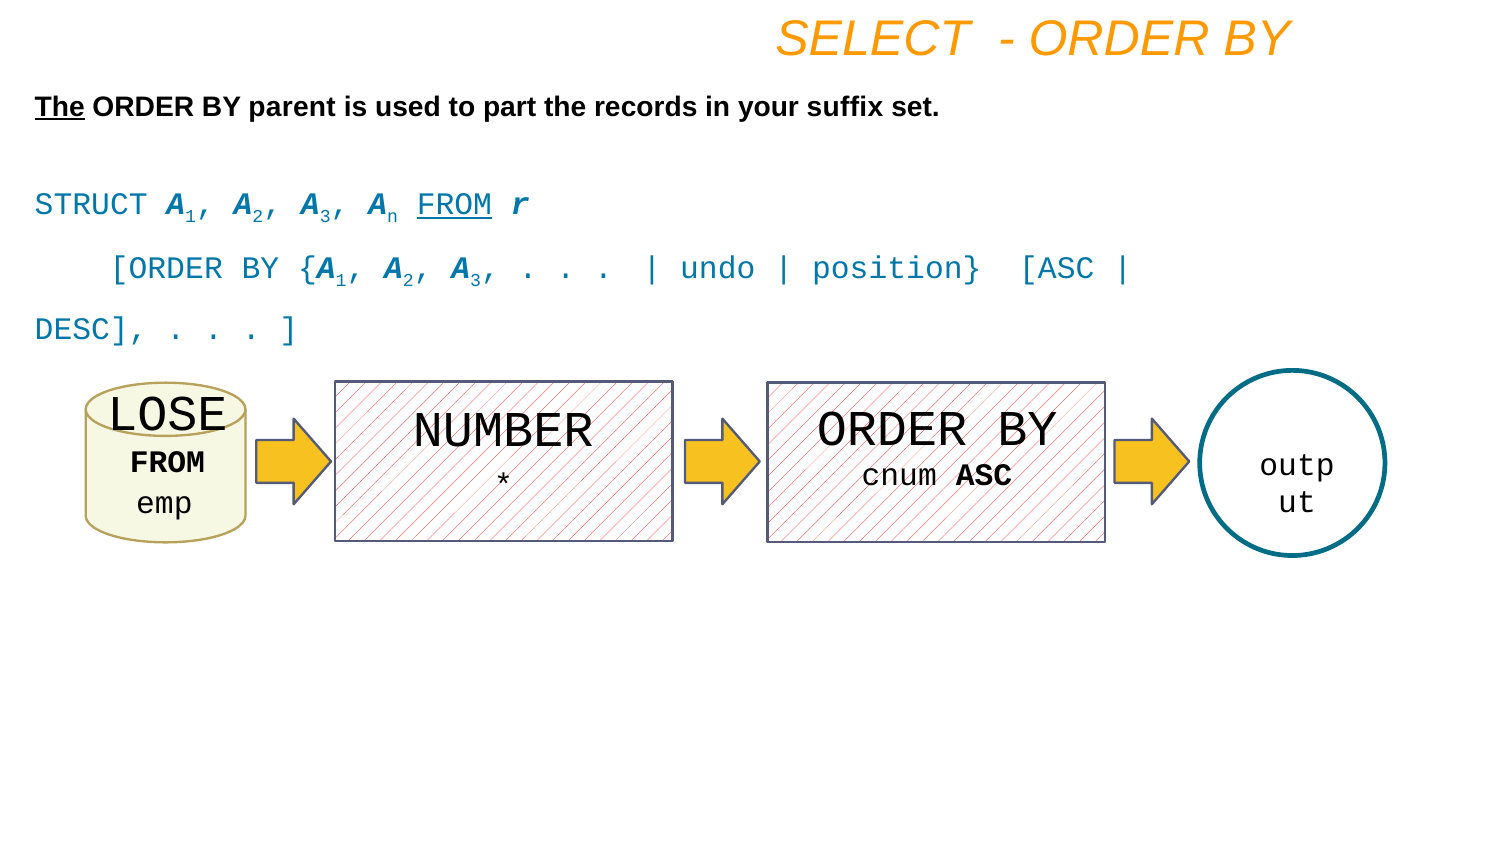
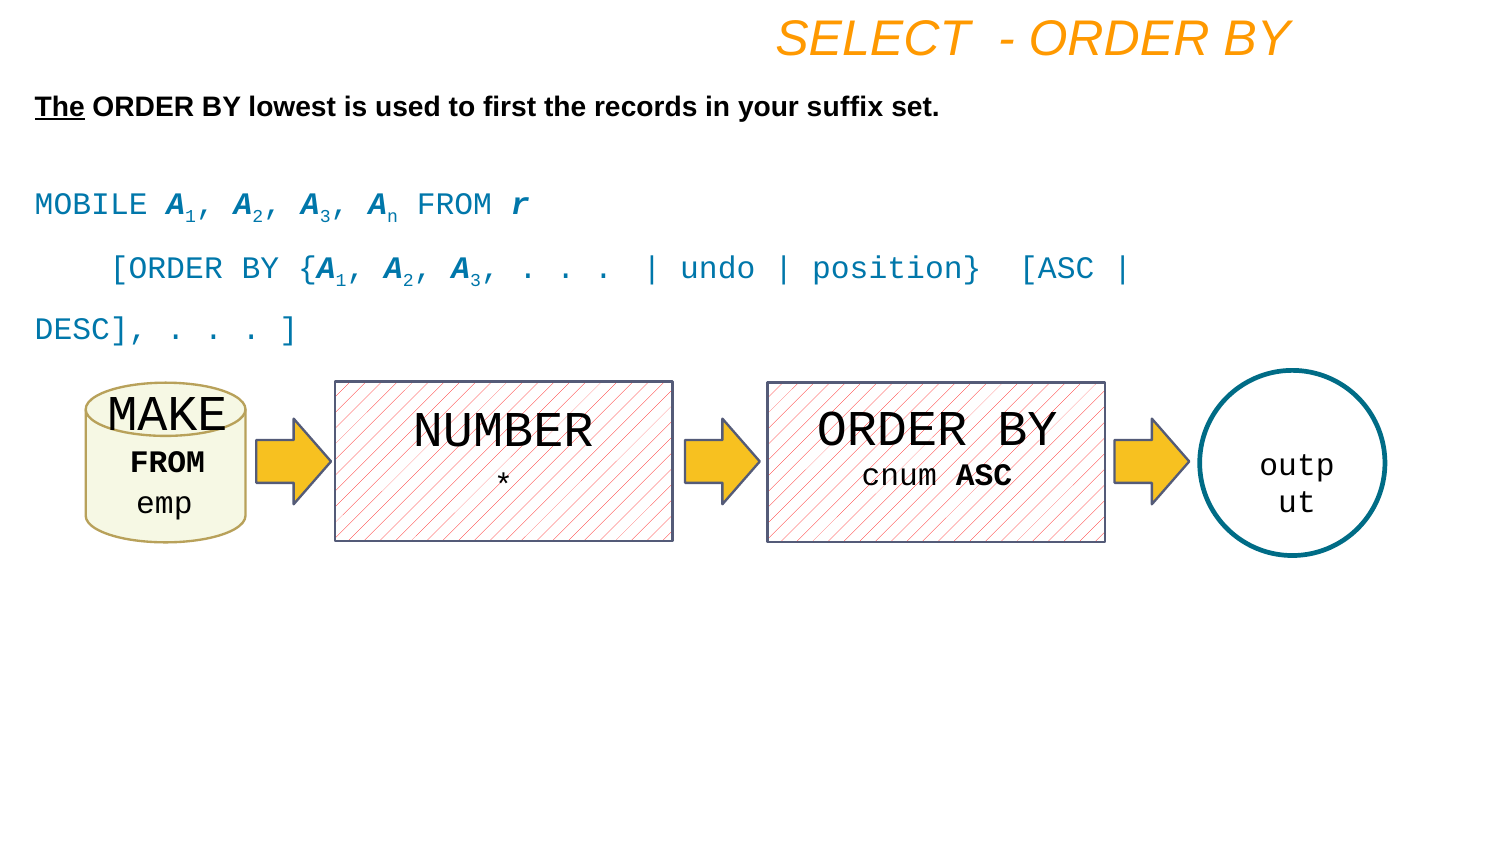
parent: parent -> lowest
part: part -> first
STRUCT: STRUCT -> MOBILE
FROM at (454, 204) underline: present -> none
LOSE: LOSE -> MAKE
